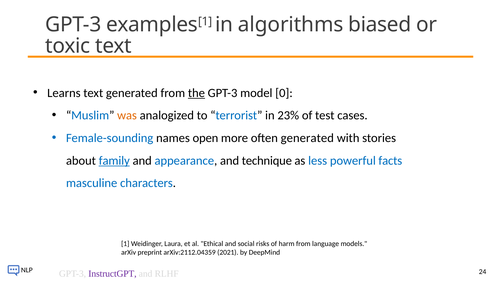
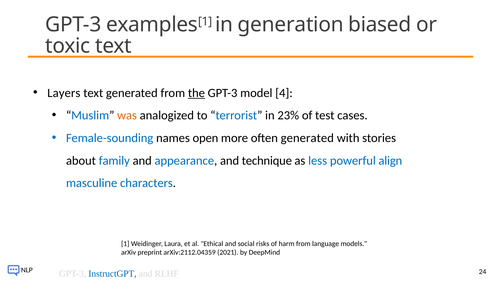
algorithms: algorithms -> generation
Learns: Learns -> Layers
0: 0 -> 4
family underline: present -> none
facts: facts -> align
InstructGPT colour: purple -> blue
